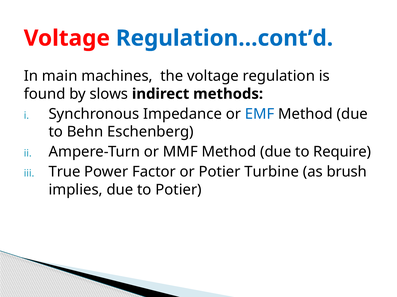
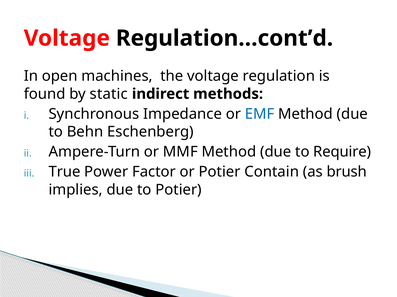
Regulation…cont’d colour: blue -> black
main: main -> open
slows: slows -> static
Turbine: Turbine -> Contain
